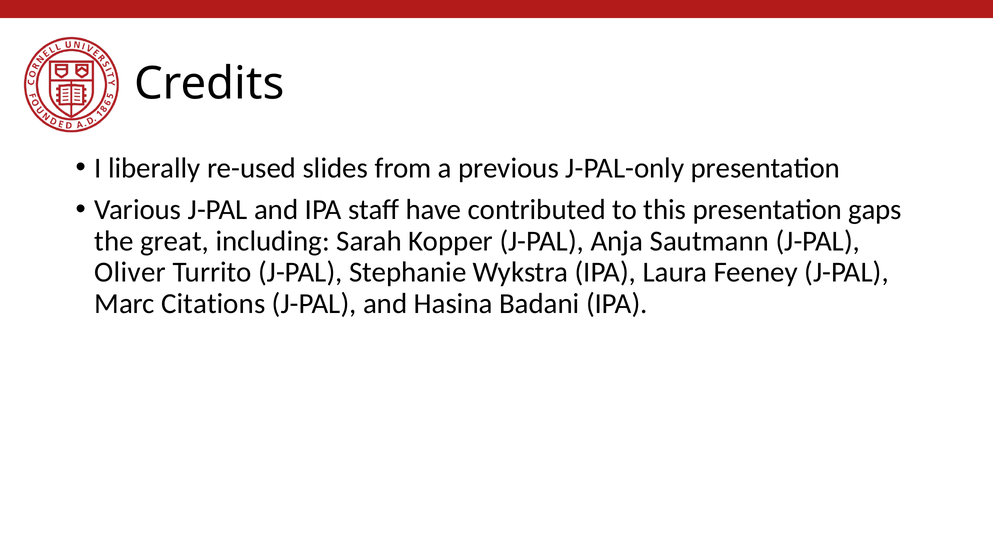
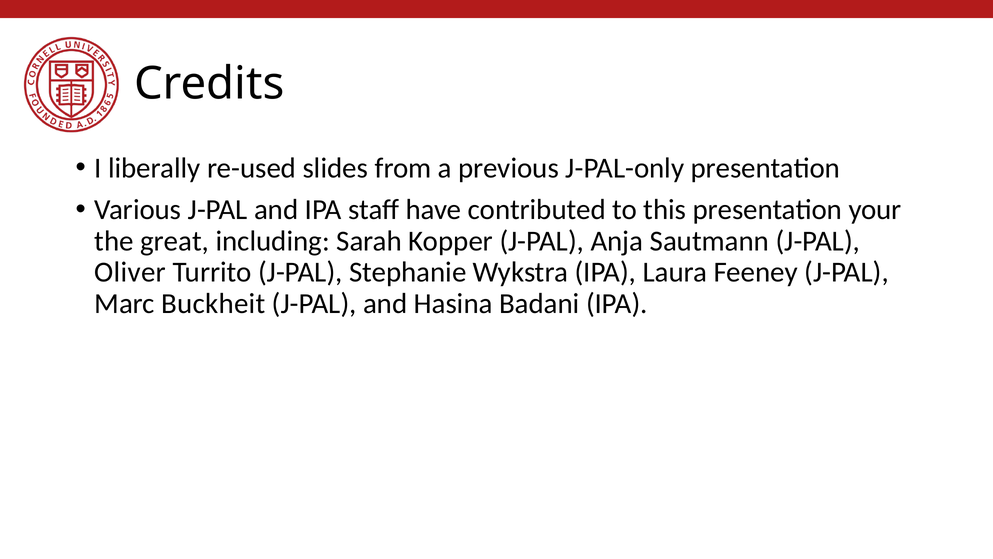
gaps: gaps -> your
Citations: Citations -> Buckheit
